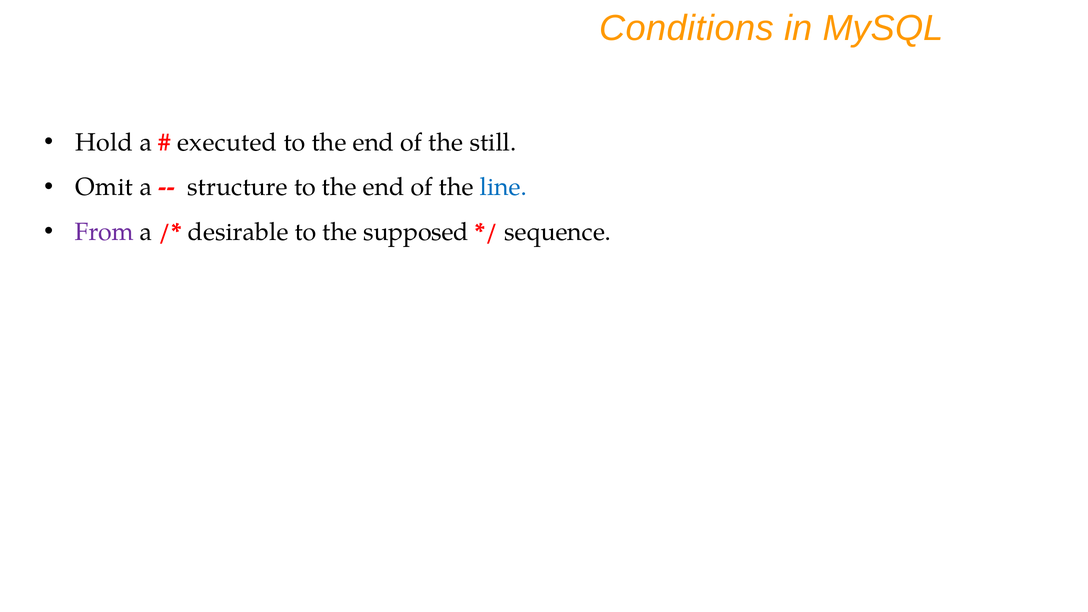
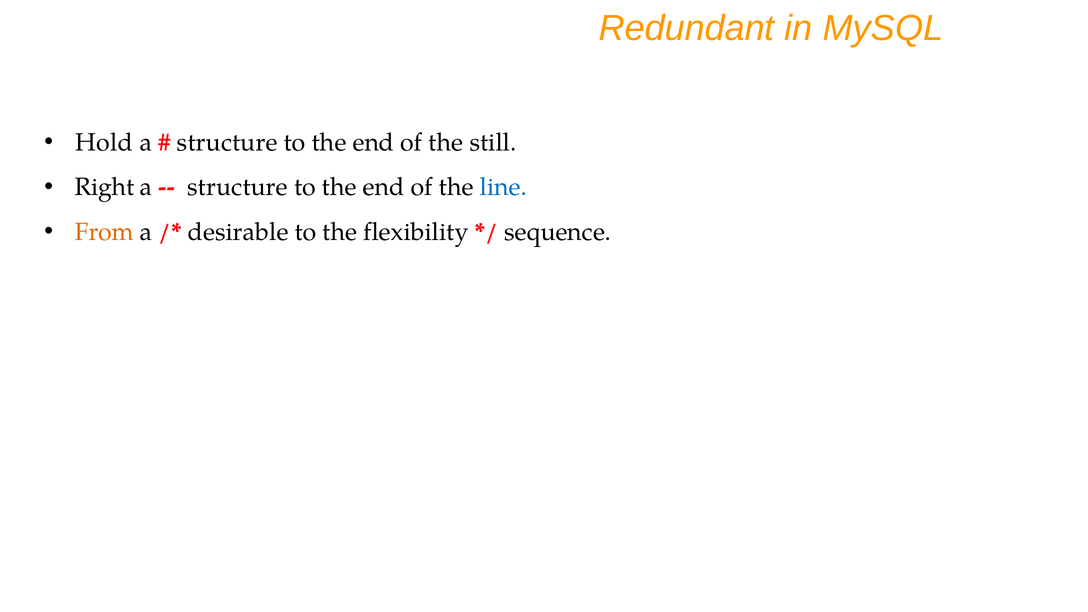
Conditions: Conditions -> Redundant
executed at (227, 142): executed -> structure
Omit: Omit -> Right
From colour: purple -> orange
supposed: supposed -> flexibility
